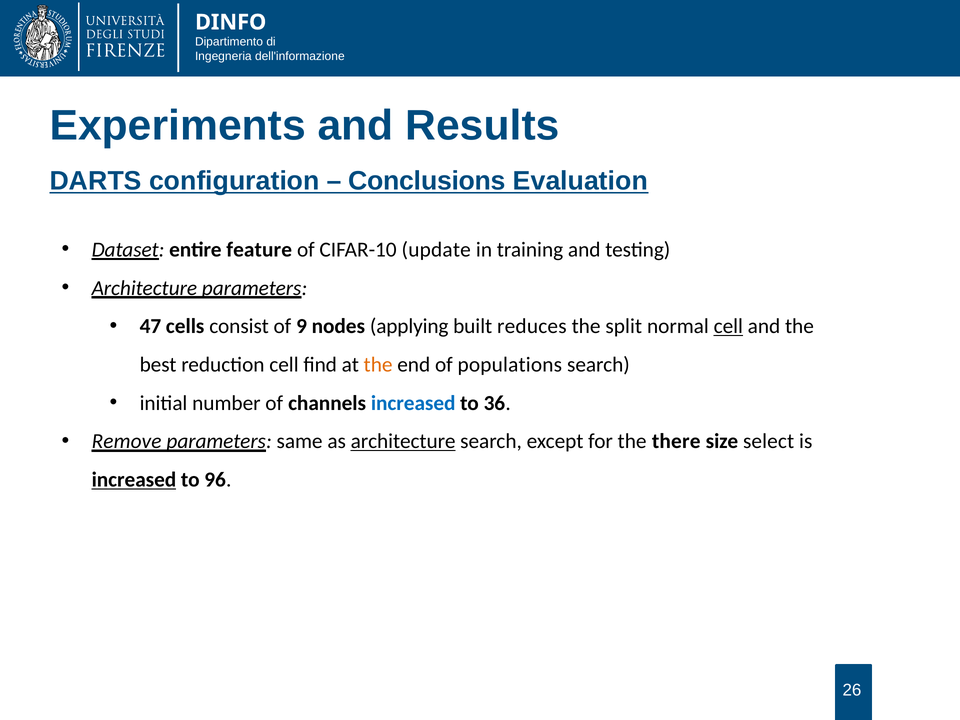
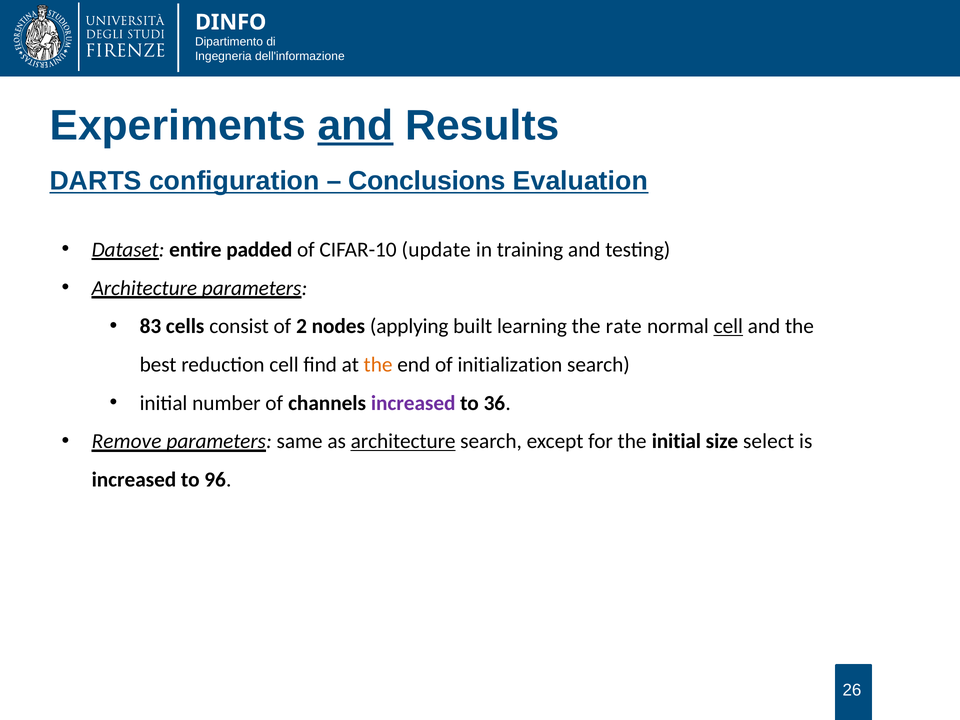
and at (356, 126) underline: none -> present
feature: feature -> padded
47: 47 -> 83
9: 9 -> 2
reduces: reduces -> learning
split: split -> rate
populations: populations -> initialization
increased at (413, 403) colour: blue -> purple
the there: there -> initial
increased at (134, 480) underline: present -> none
